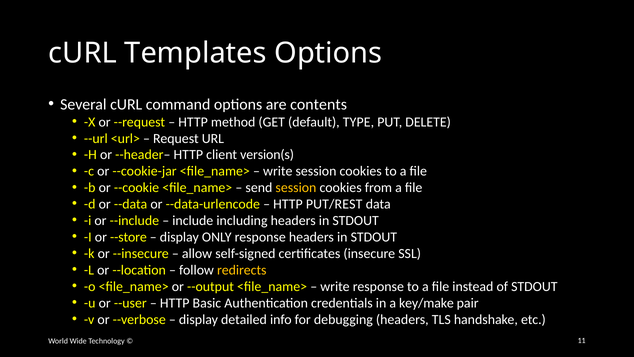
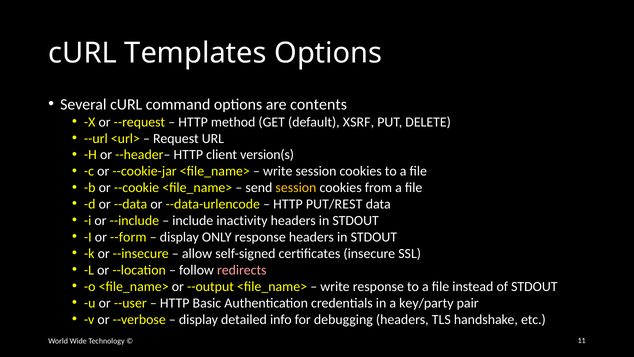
TYPE: TYPE -> XSRF
including: including -> inactivity
--store: --store -> --form
redirects colour: yellow -> pink
key/make: key/make -> key/party
